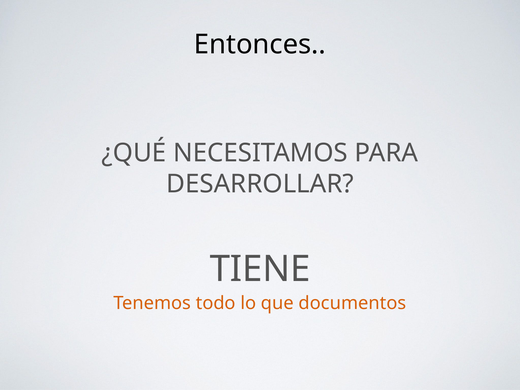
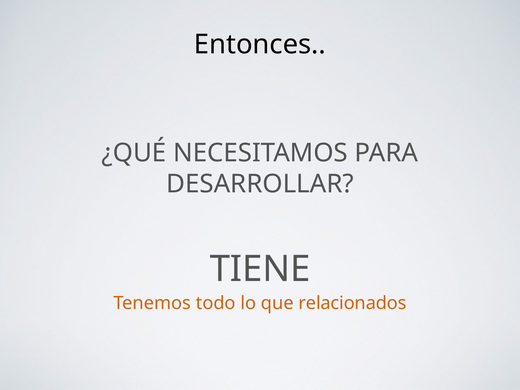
documentos: documentos -> relacionados
